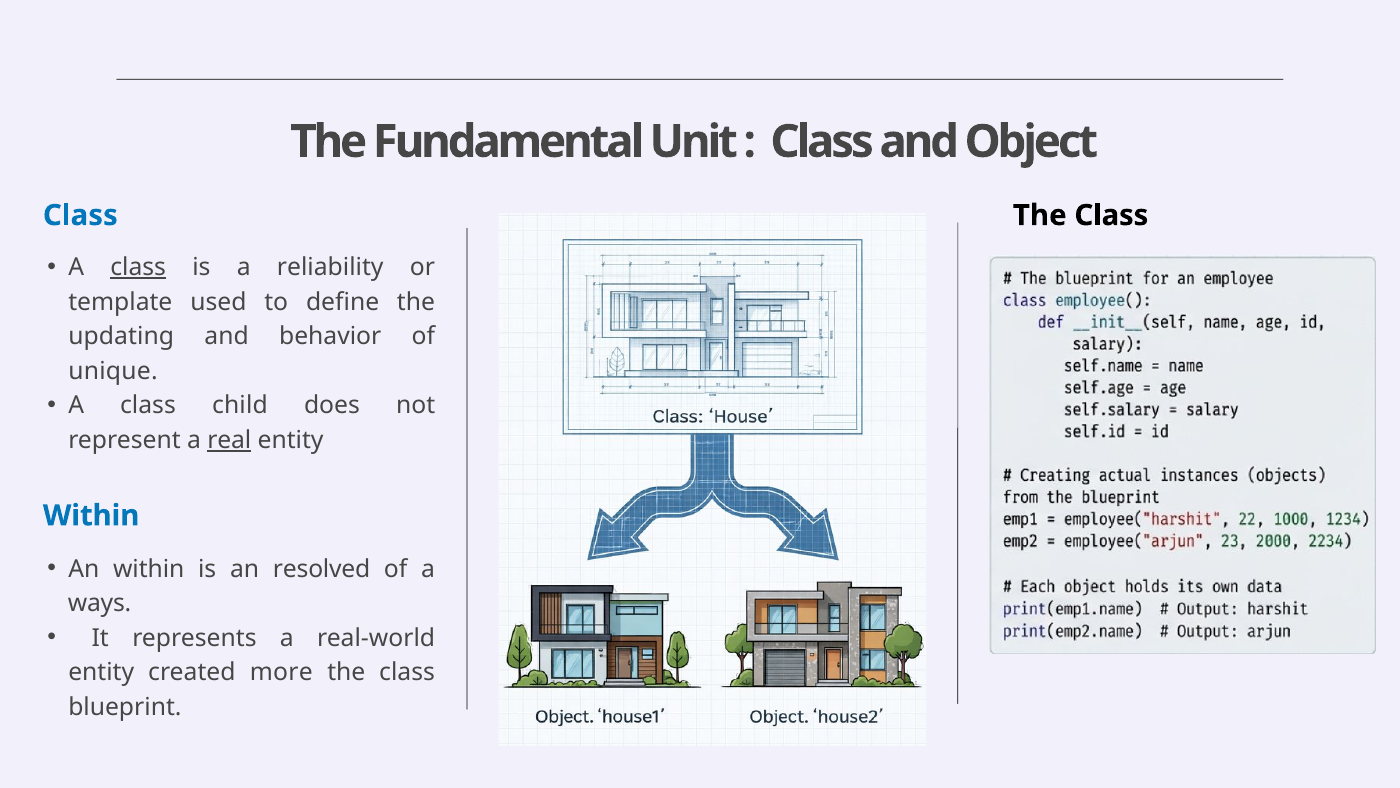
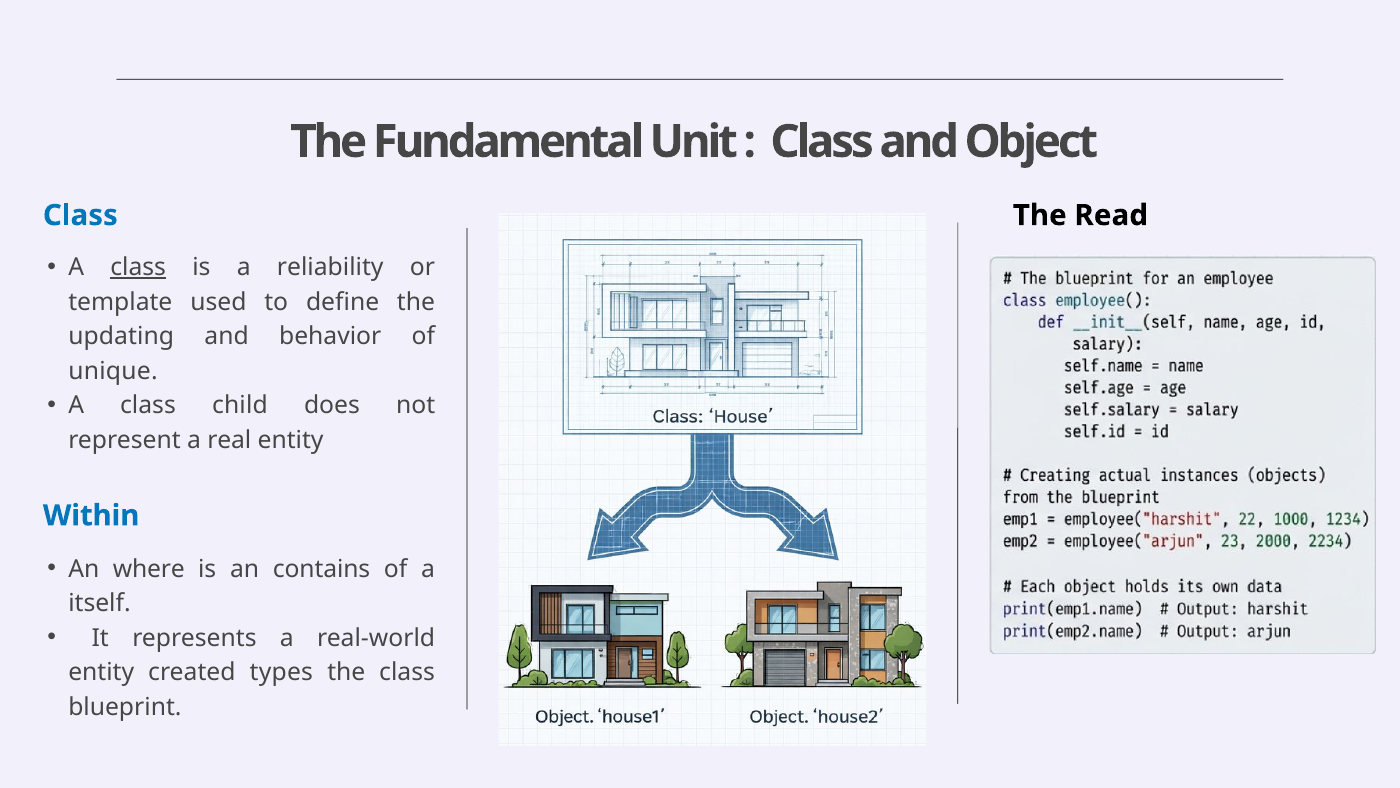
Class at (1111, 215): Class -> Read
real underline: present -> none
An within: within -> where
resolved: resolved -> contains
ways: ways -> itself
more: more -> types
